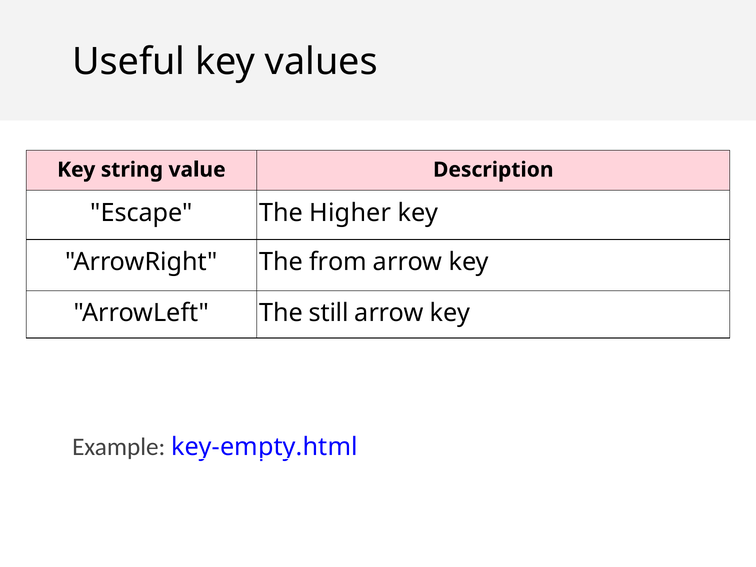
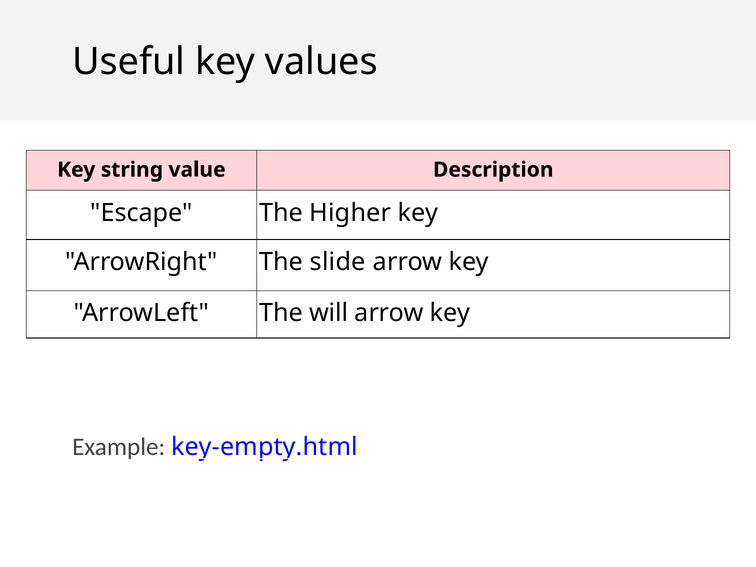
from: from -> slide
still: still -> will
